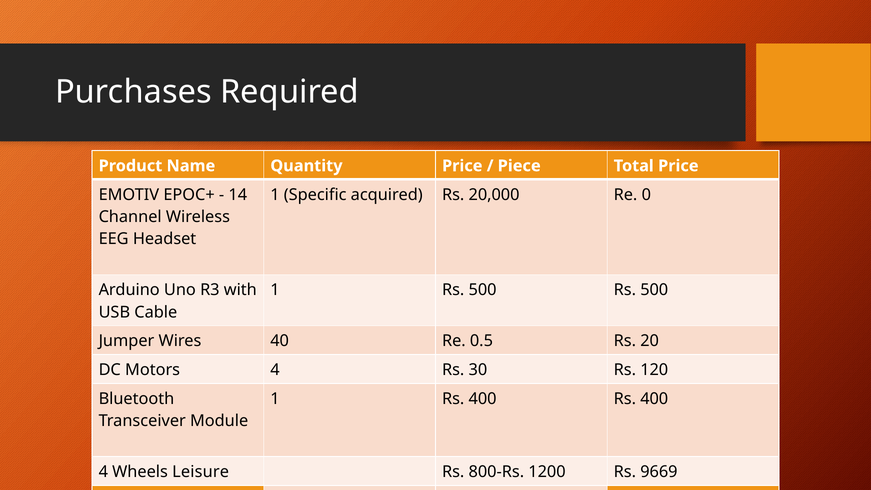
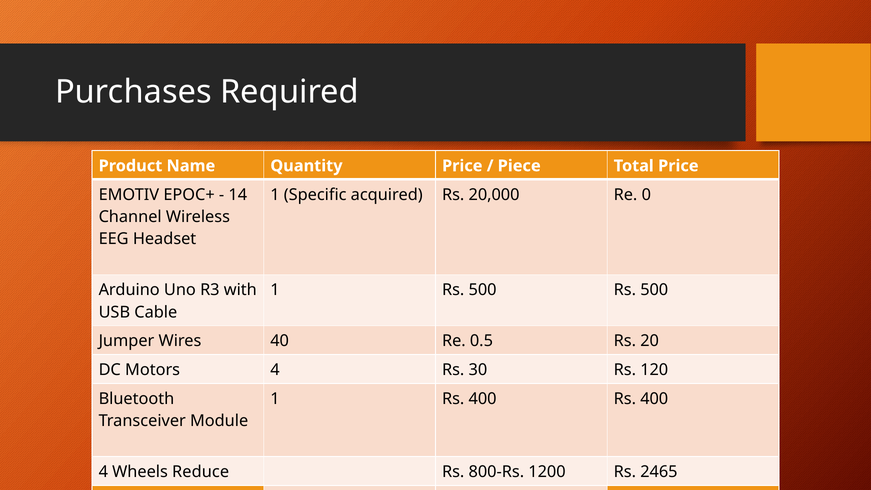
Leisure: Leisure -> Reduce
9669: 9669 -> 2465
